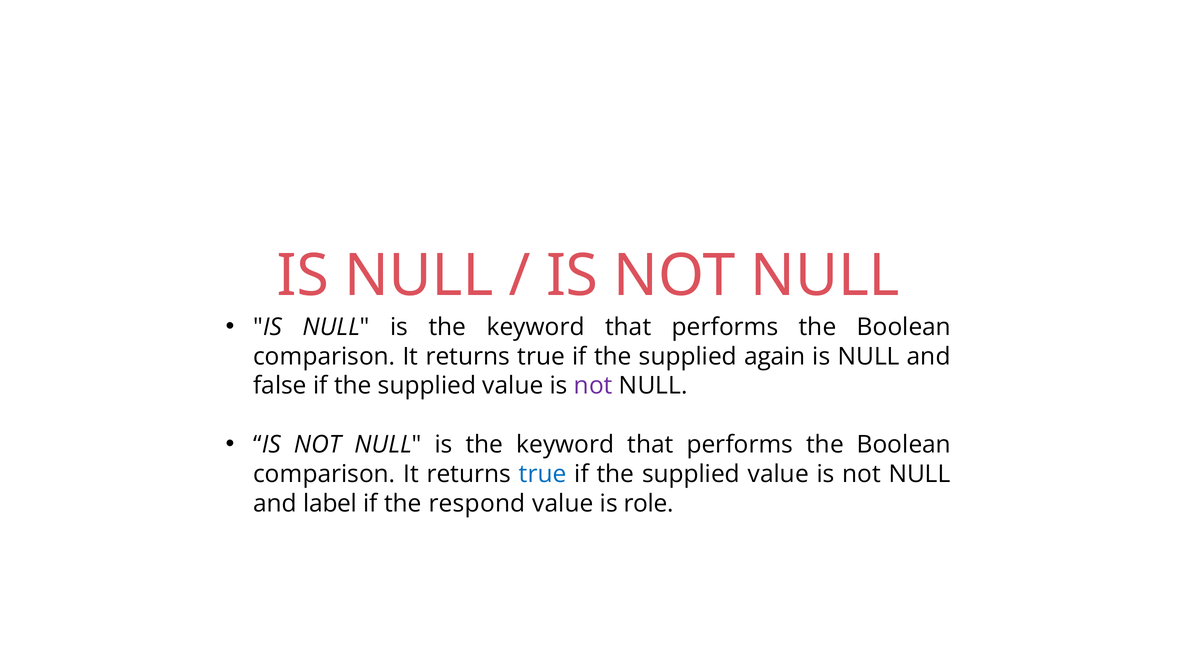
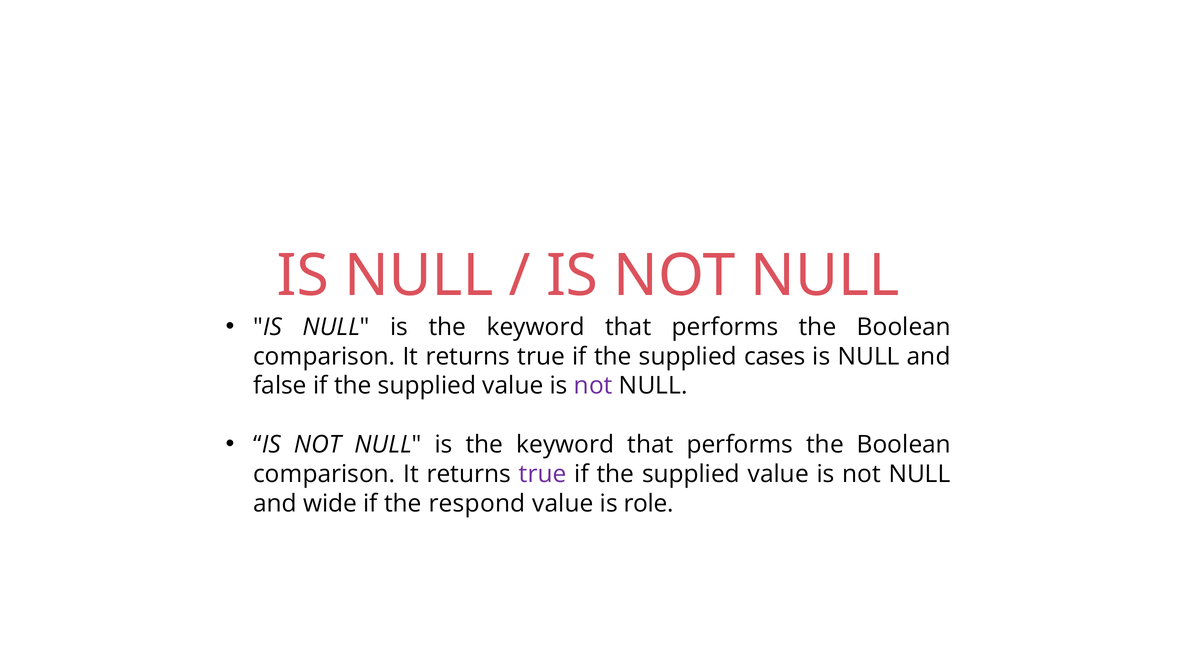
again: again -> cases
true at (543, 474) colour: blue -> purple
label: label -> wide
